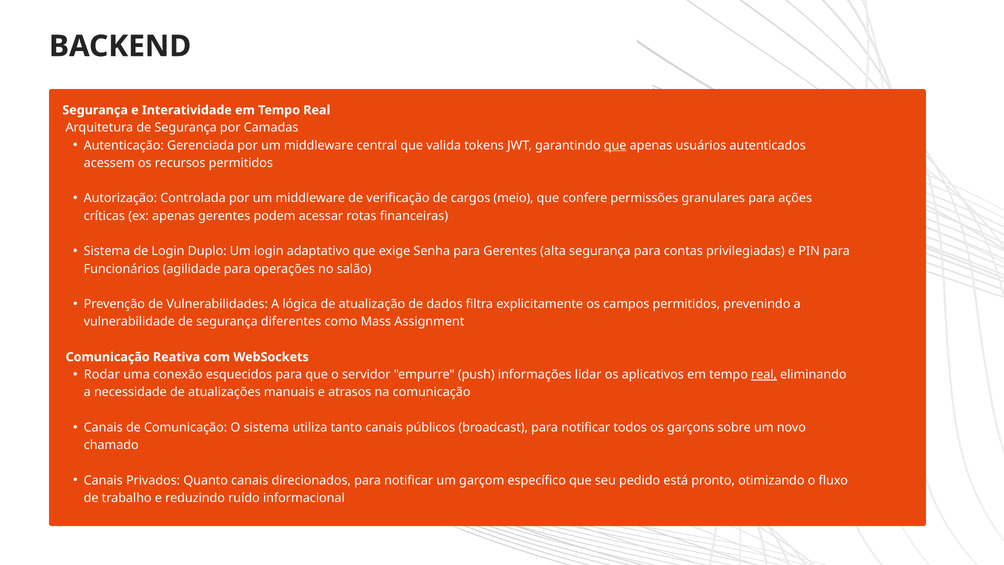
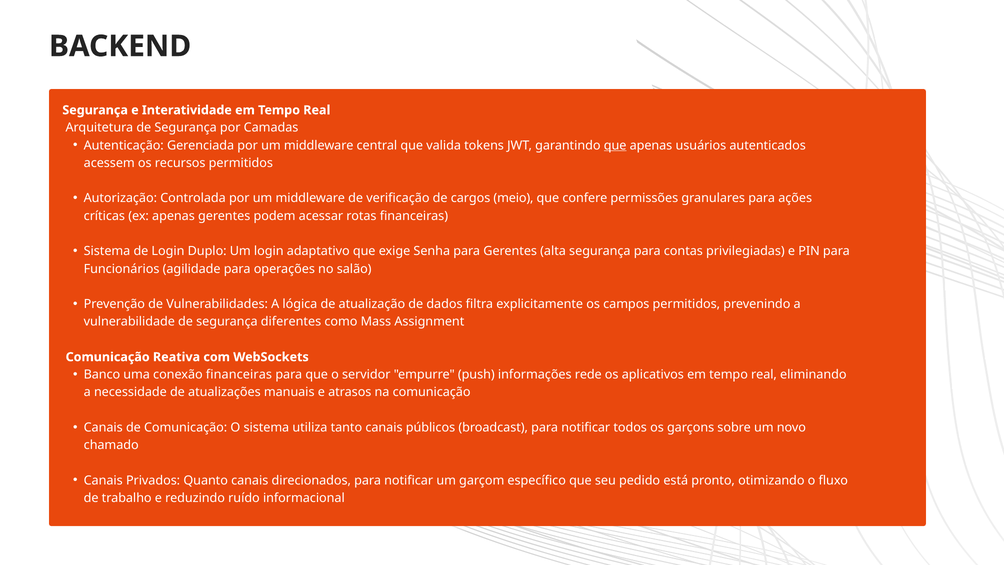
Rodar: Rodar -> Banco
conexão esquecidos: esquecidos -> financeiras
lidar: lidar -> rede
real at (764, 375) underline: present -> none
